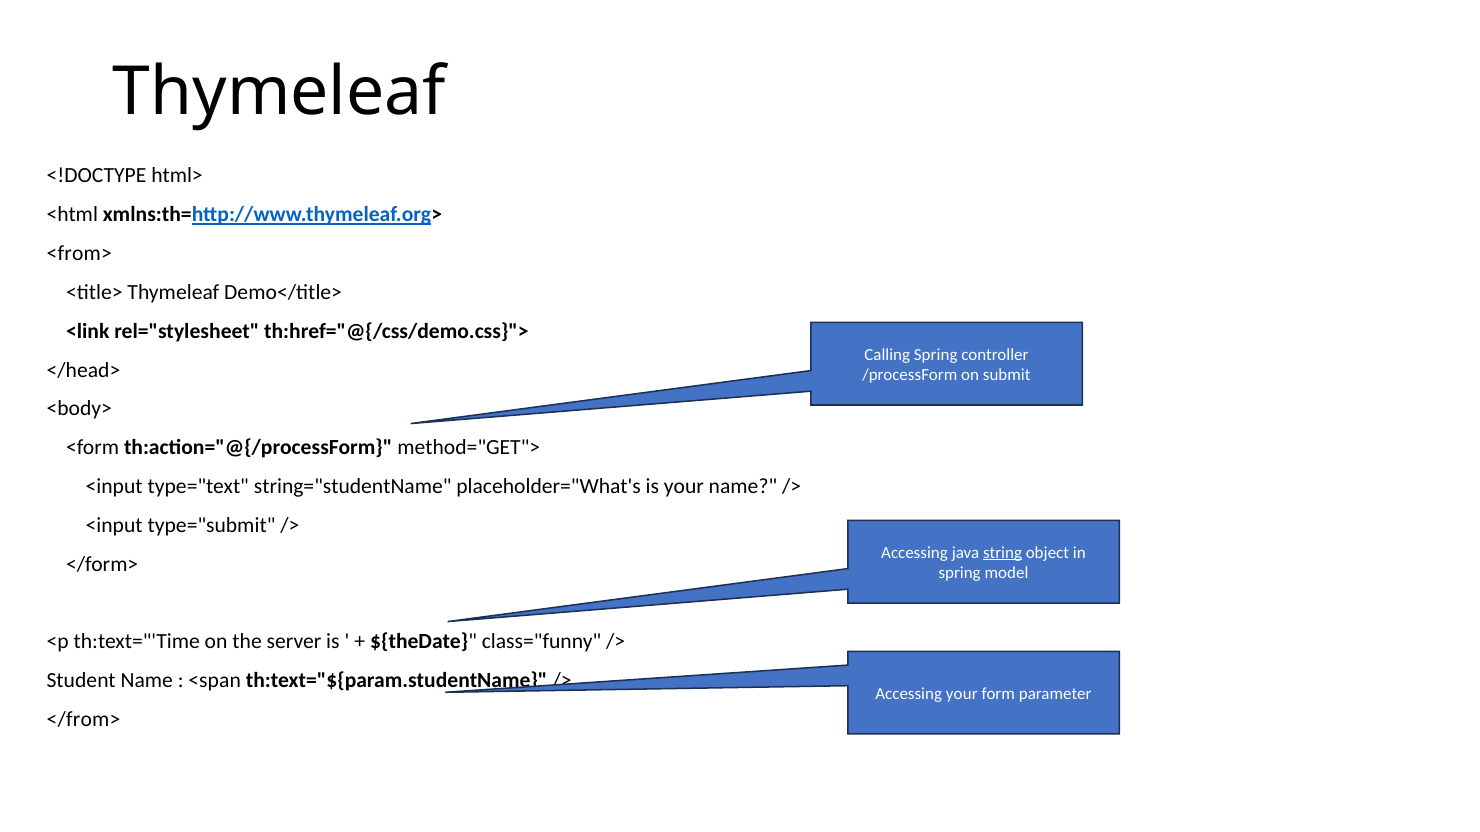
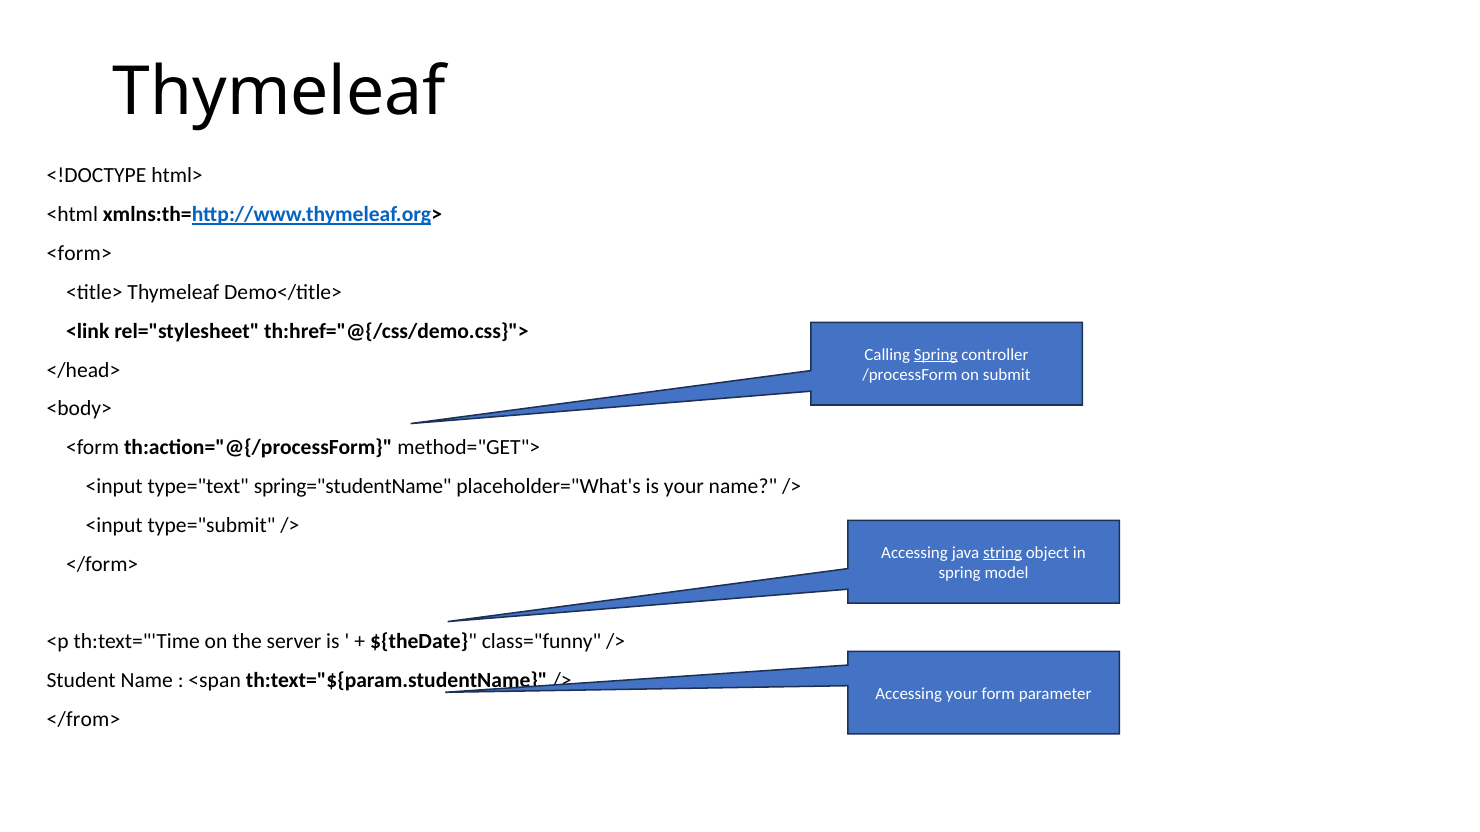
<from>: <from> -> <form>
Spring at (936, 355) underline: none -> present
string="studentName: string="studentName -> spring="studentName
